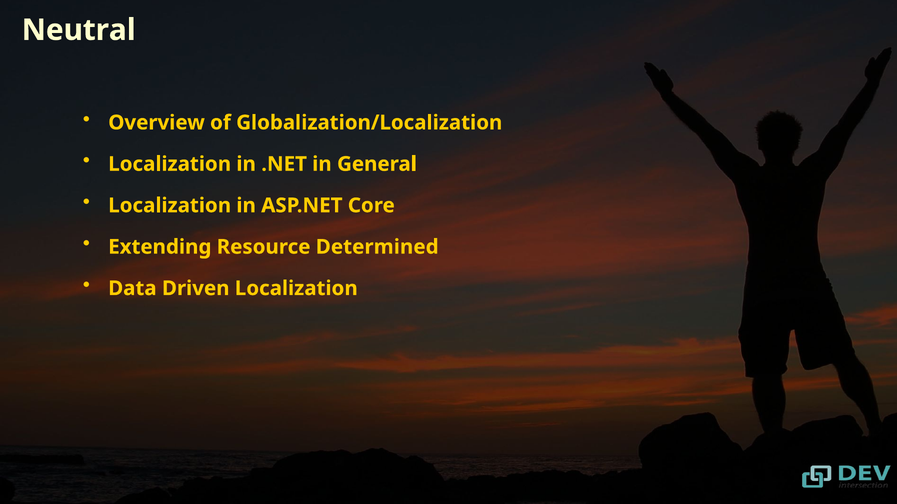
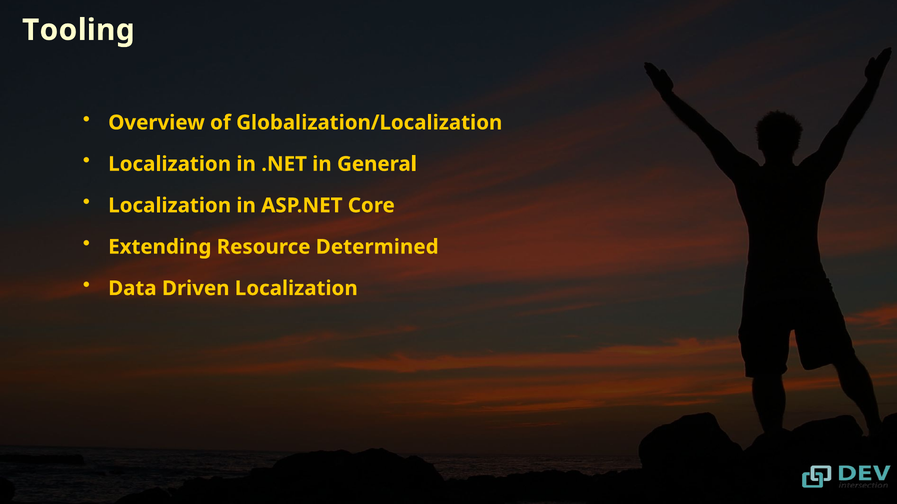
Neutral: Neutral -> Tooling
